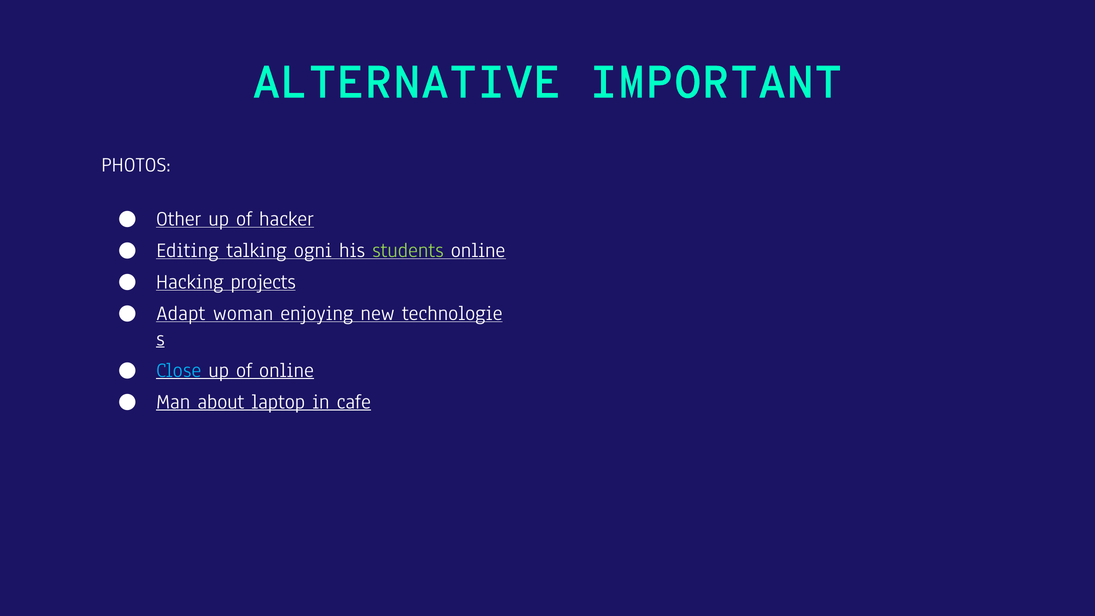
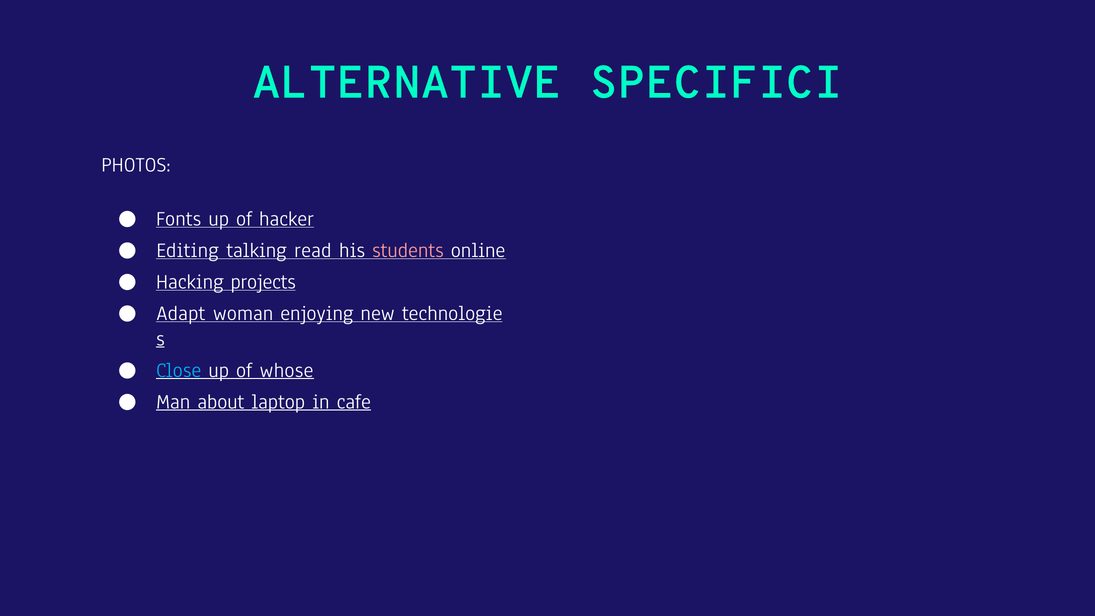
IMPORTANT: IMPORTANT -> SPECIFICI
Other: Other -> Fonts
ogni: ogni -> read
students colour: light green -> pink
of online: online -> whose
